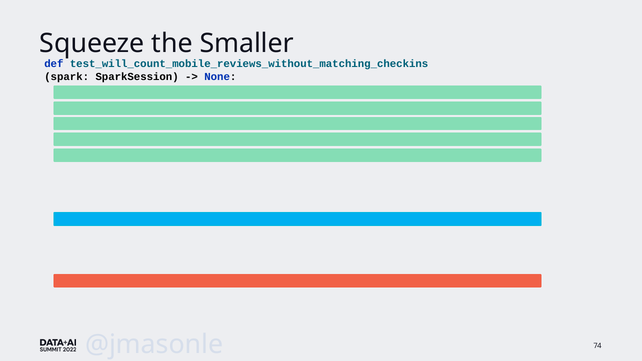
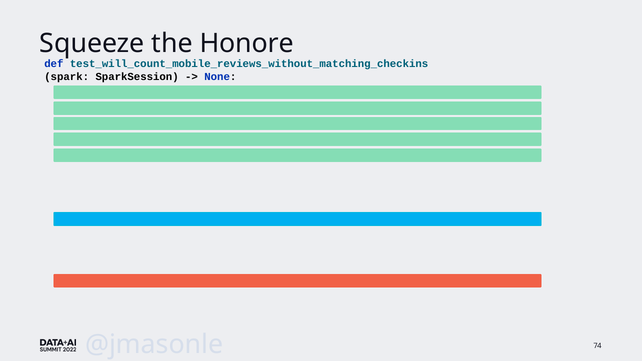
Smaller: Smaller -> Honore
